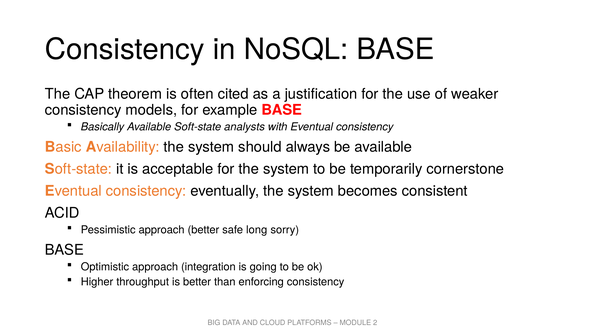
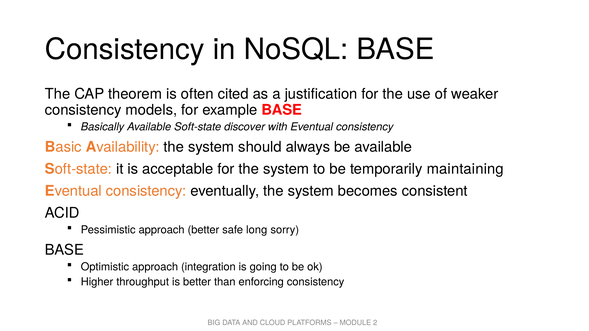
analysts: analysts -> discover
cornerstone: cornerstone -> maintaining
